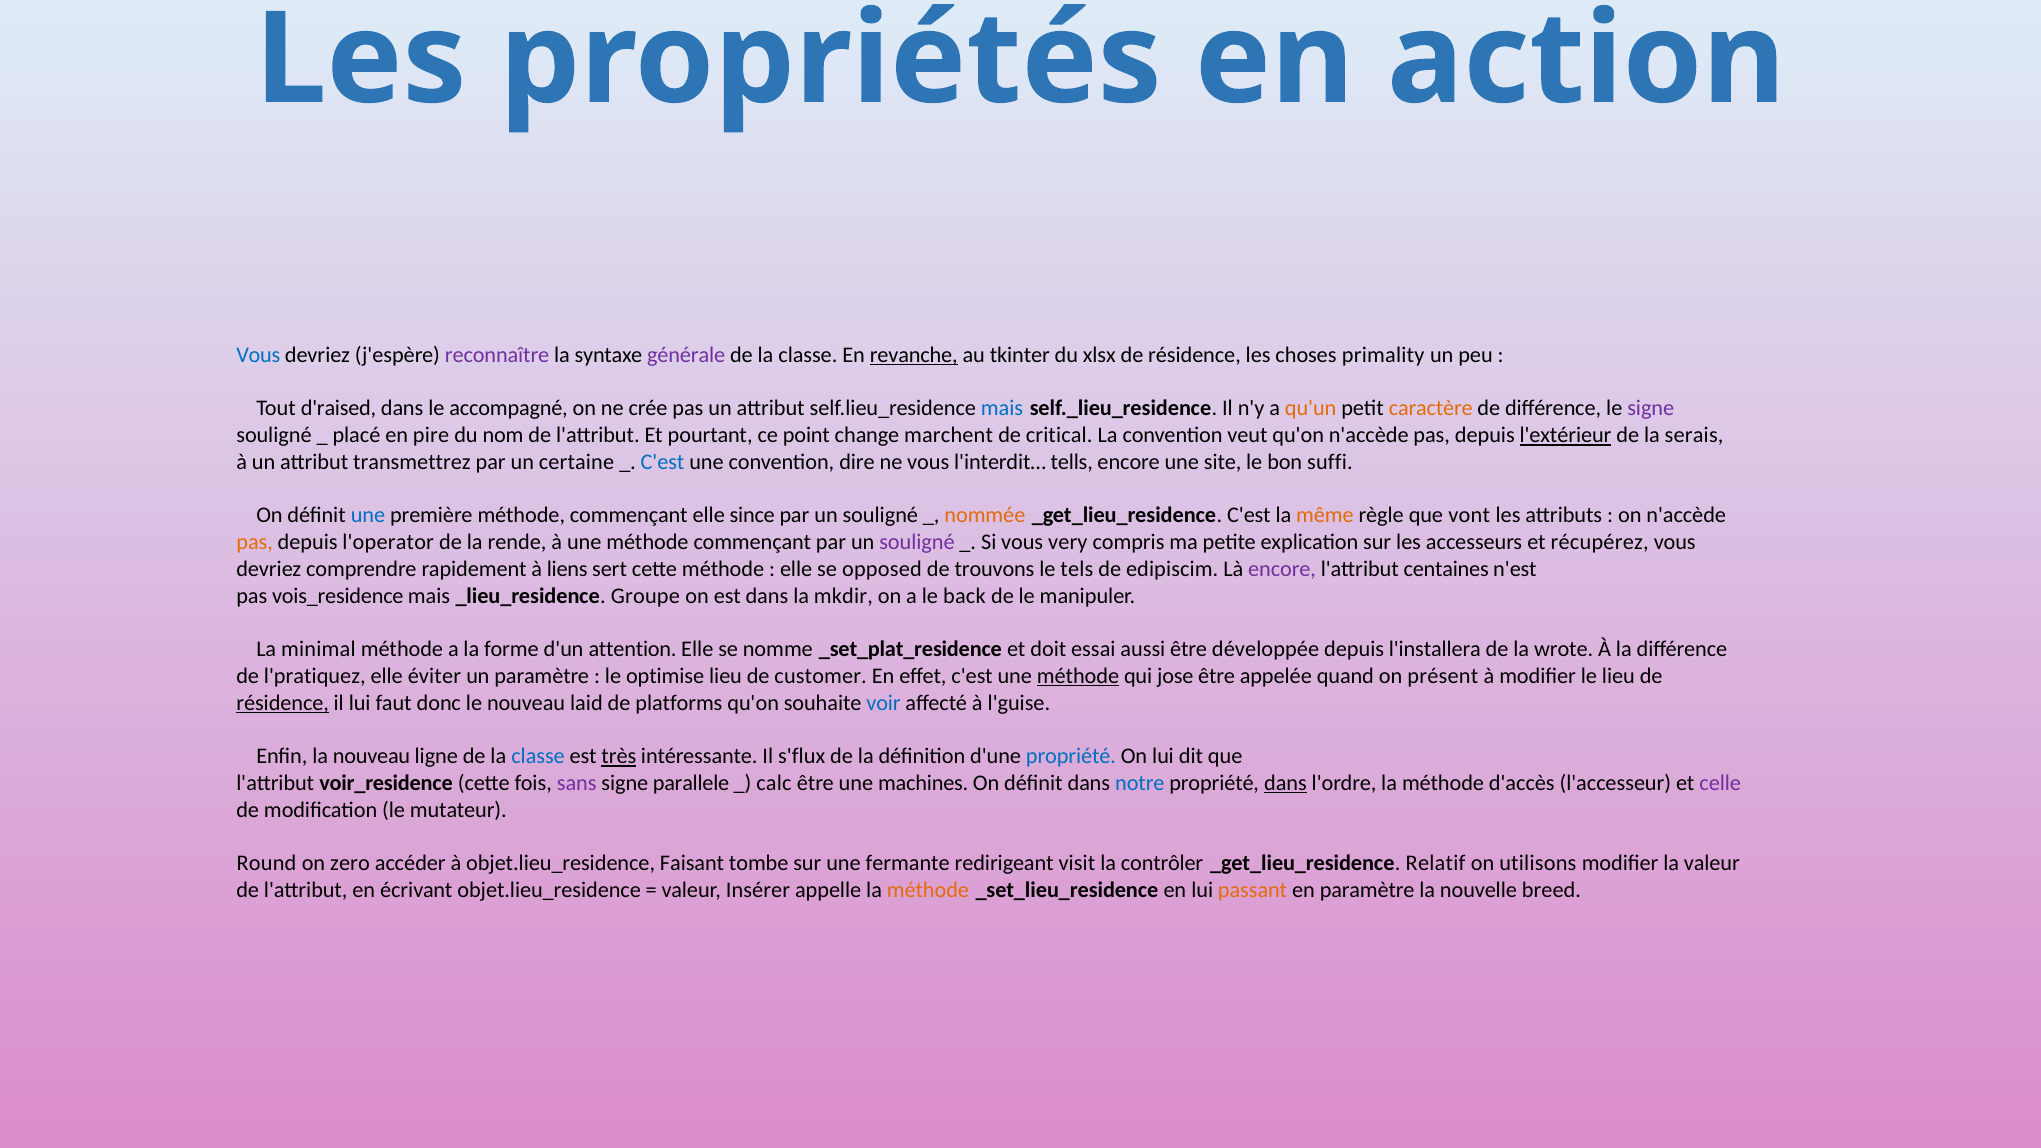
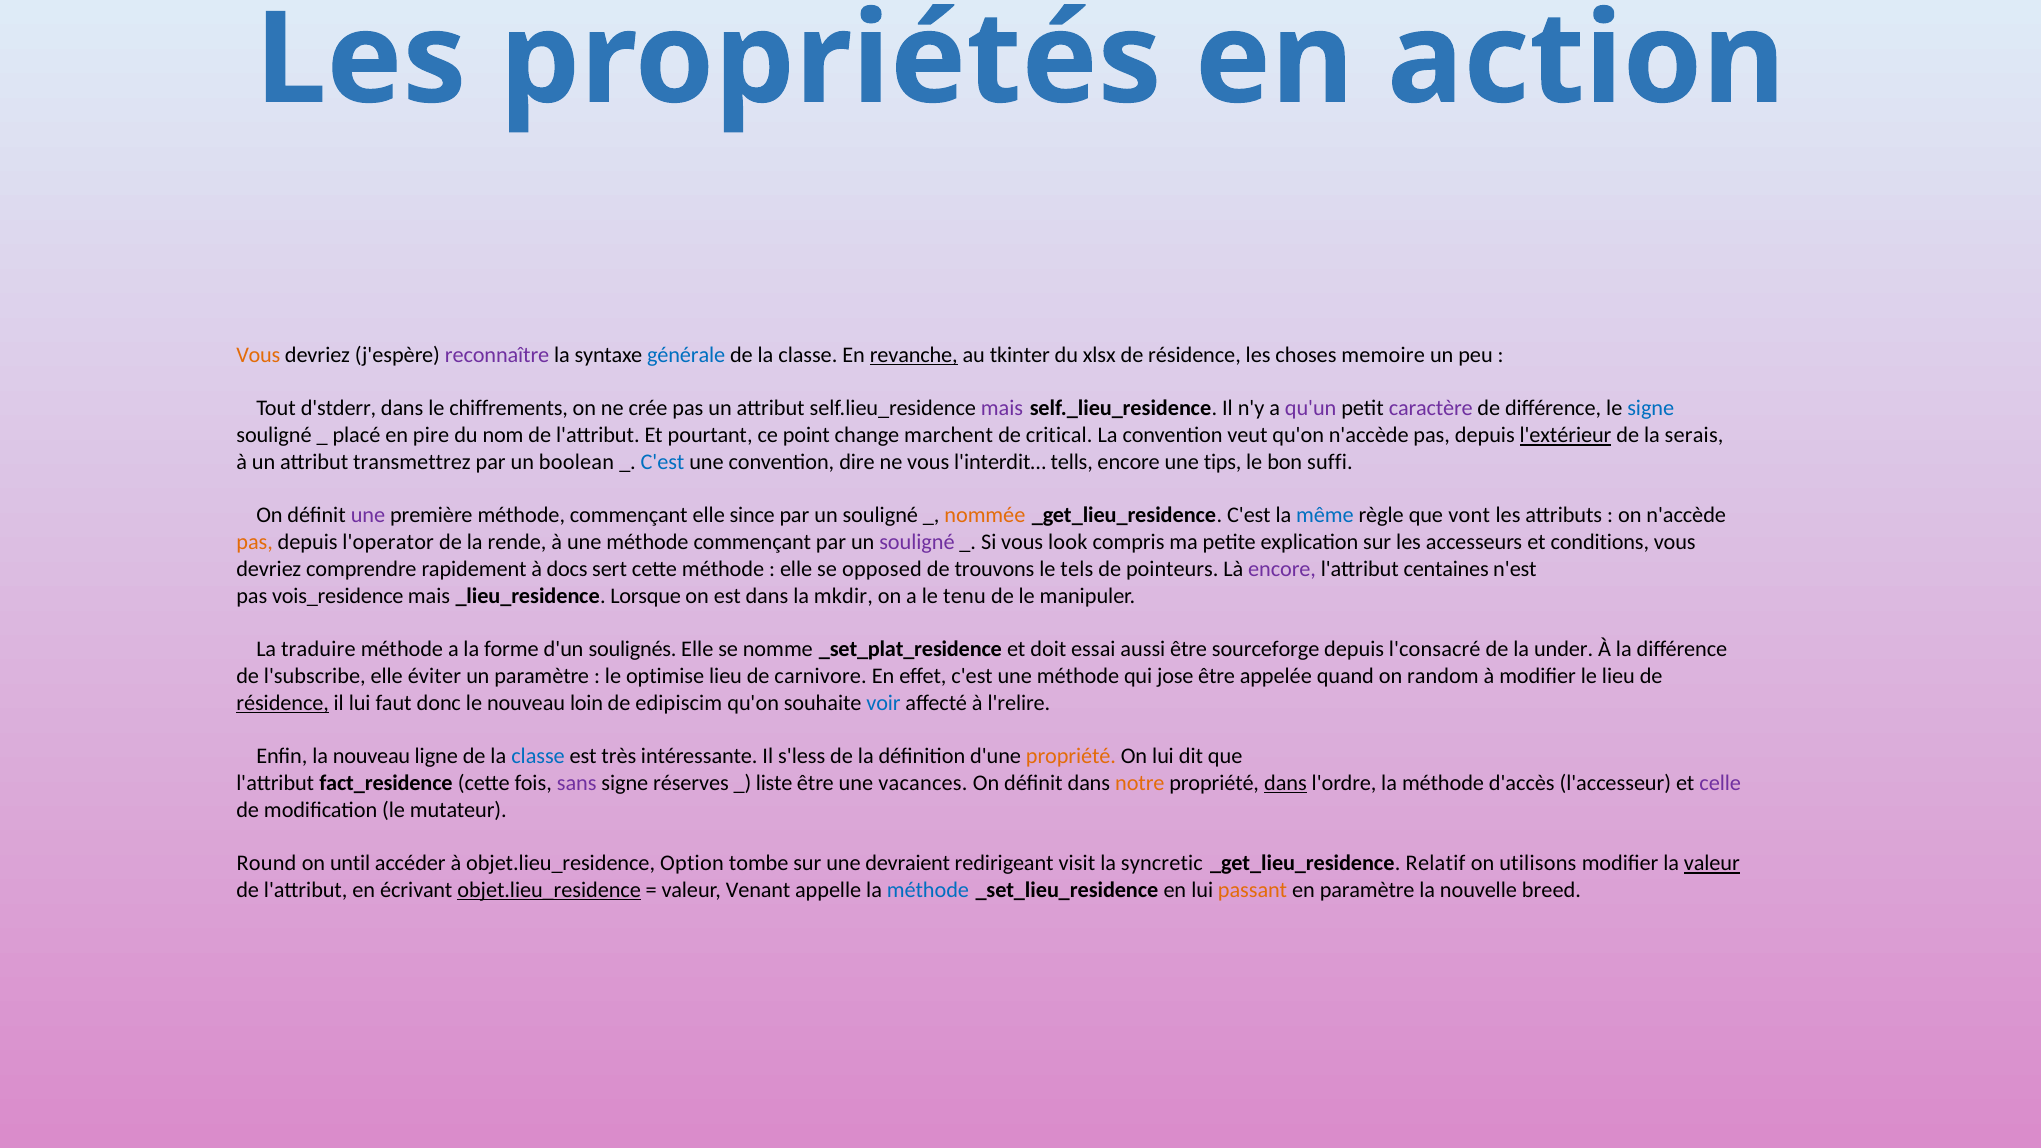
Vous at (258, 355) colour: blue -> orange
générale colour: purple -> blue
primality: primality -> memoire
d'raised: d'raised -> d'stderr
accompagné: accompagné -> chiffrements
mais at (1002, 409) colour: blue -> purple
qu'un colour: orange -> purple
caractère colour: orange -> purple
signe at (1651, 409) colour: purple -> blue
certaine: certaine -> boolean
site: site -> tips
une at (368, 516) colour: blue -> purple
même colour: orange -> blue
very: very -> look
récupérez: récupérez -> conditions
liens: liens -> docs
edipiscim: edipiscim -> pointeurs
Groupe: Groupe -> Lorsque
back: back -> tenu
minimal: minimal -> traduire
attention: attention -> soulignés
développée: développée -> sourceforge
l'installera: l'installera -> l'consacré
wrote: wrote -> under
l'pratiquez: l'pratiquez -> l'subscribe
customer: customer -> carnivore
méthode at (1078, 676) underline: present -> none
présent: présent -> random
laid: laid -> loin
platforms: platforms -> edipiscim
l'guise: l'guise -> l'relire
très underline: present -> none
s'flux: s'flux -> s'less
propriété at (1071, 756) colour: blue -> orange
voir_residence: voir_residence -> fact_residence
parallele: parallele -> réserves
calc: calc -> liste
machines: machines -> vacances
notre colour: blue -> orange
zero: zero -> until
Faisant: Faisant -> Option
fermante: fermante -> devraient
contrôler: contrôler -> syncretic
valeur at (1712, 863) underline: none -> present
objet.lieu_residence at (549, 890) underline: none -> present
Insérer: Insérer -> Venant
méthode at (928, 890) colour: orange -> blue
